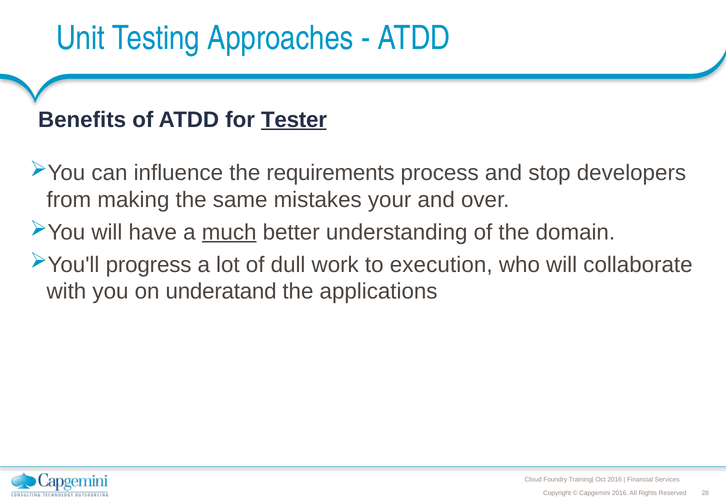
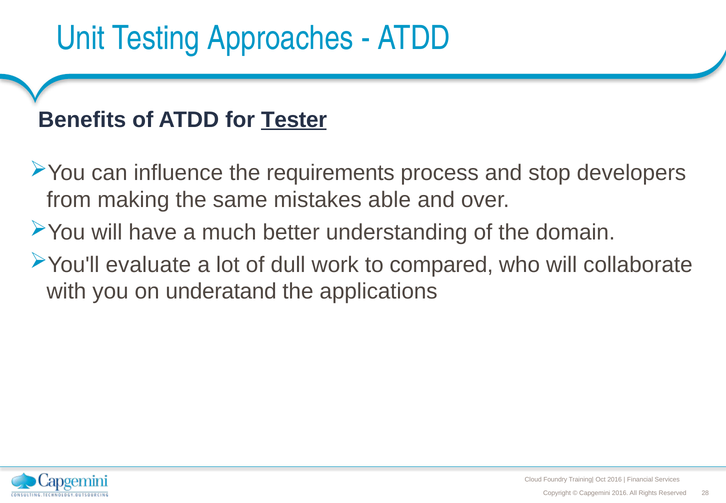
your: your -> able
much underline: present -> none
progress: progress -> evaluate
execution: execution -> compared
